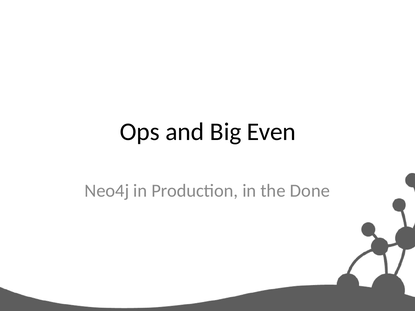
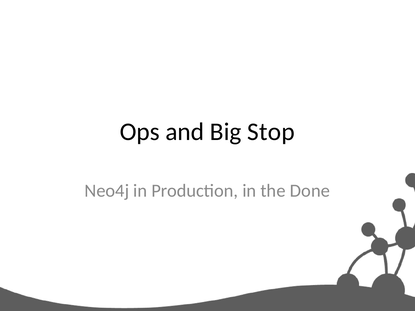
Even: Even -> Stop
